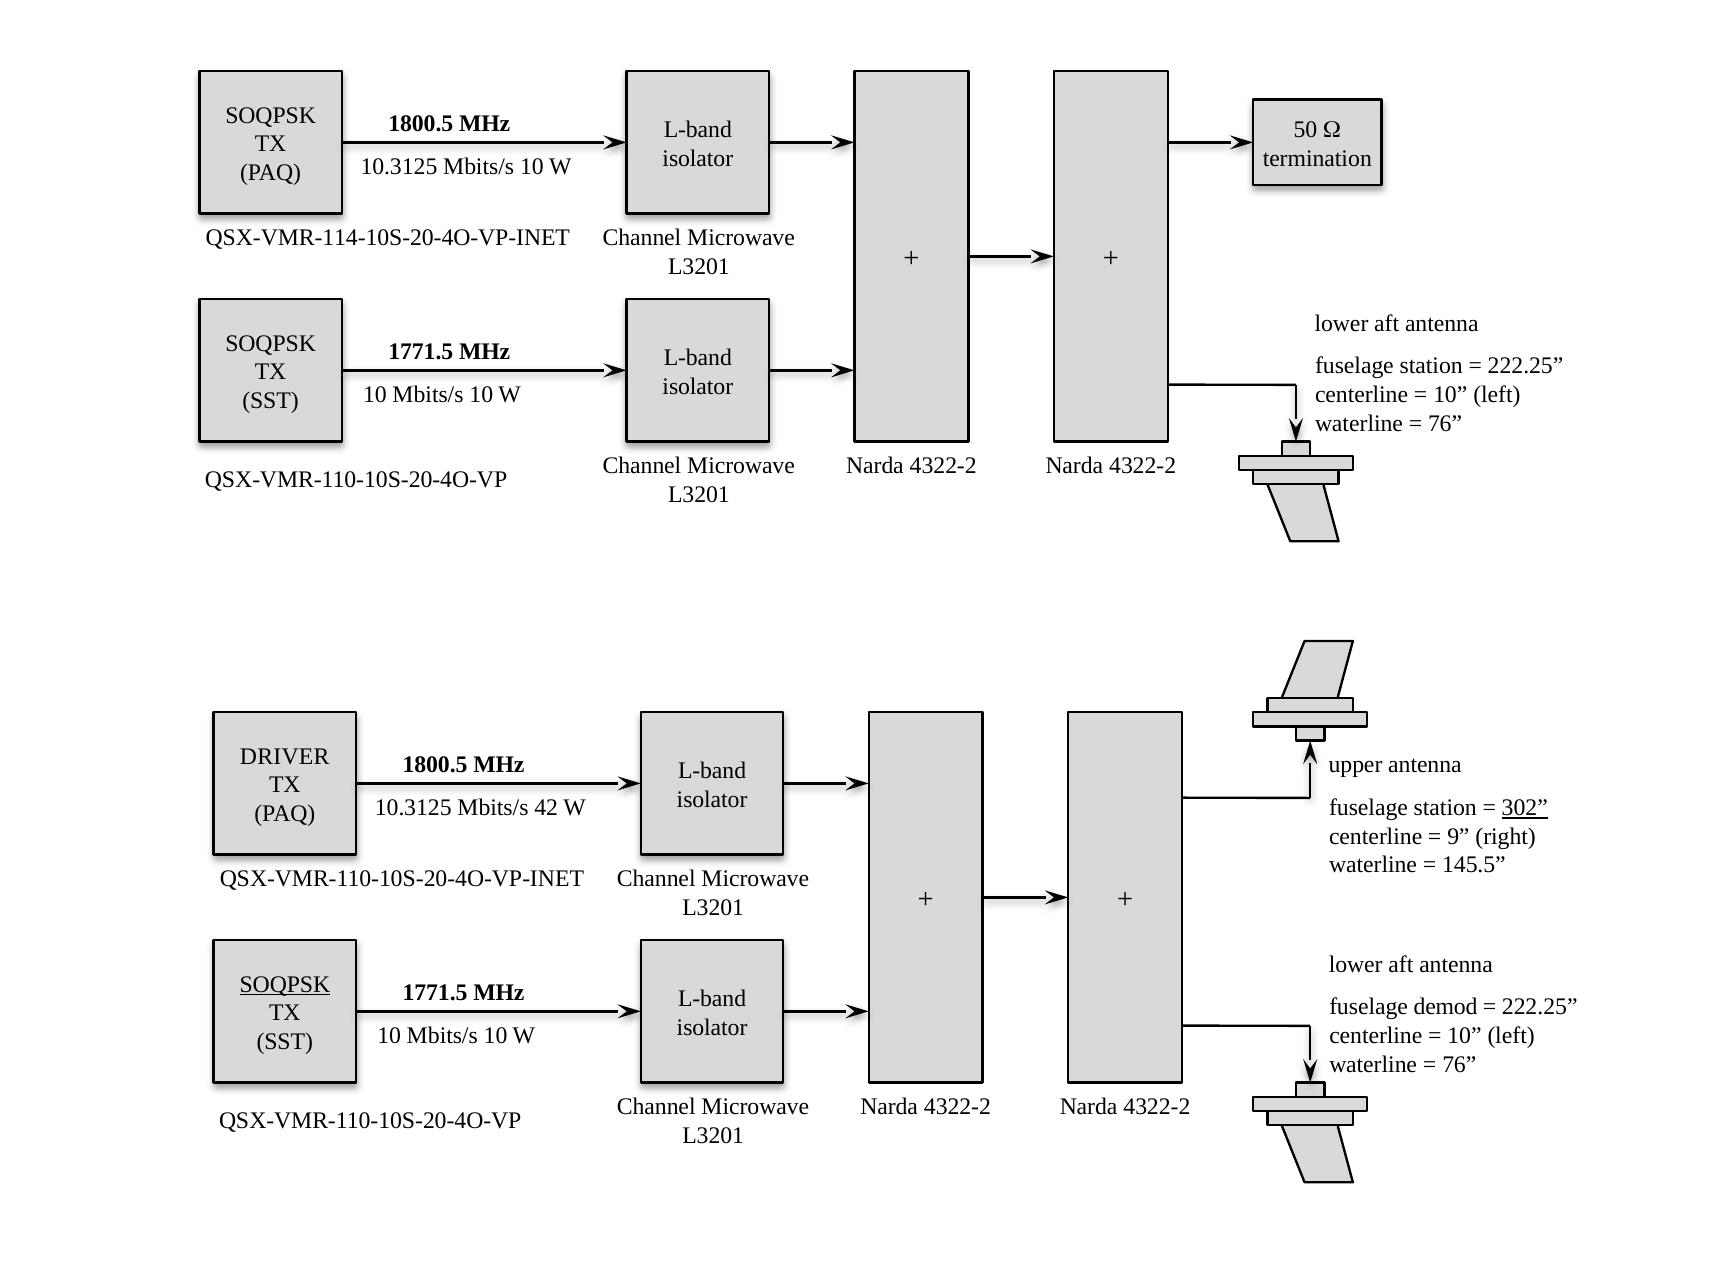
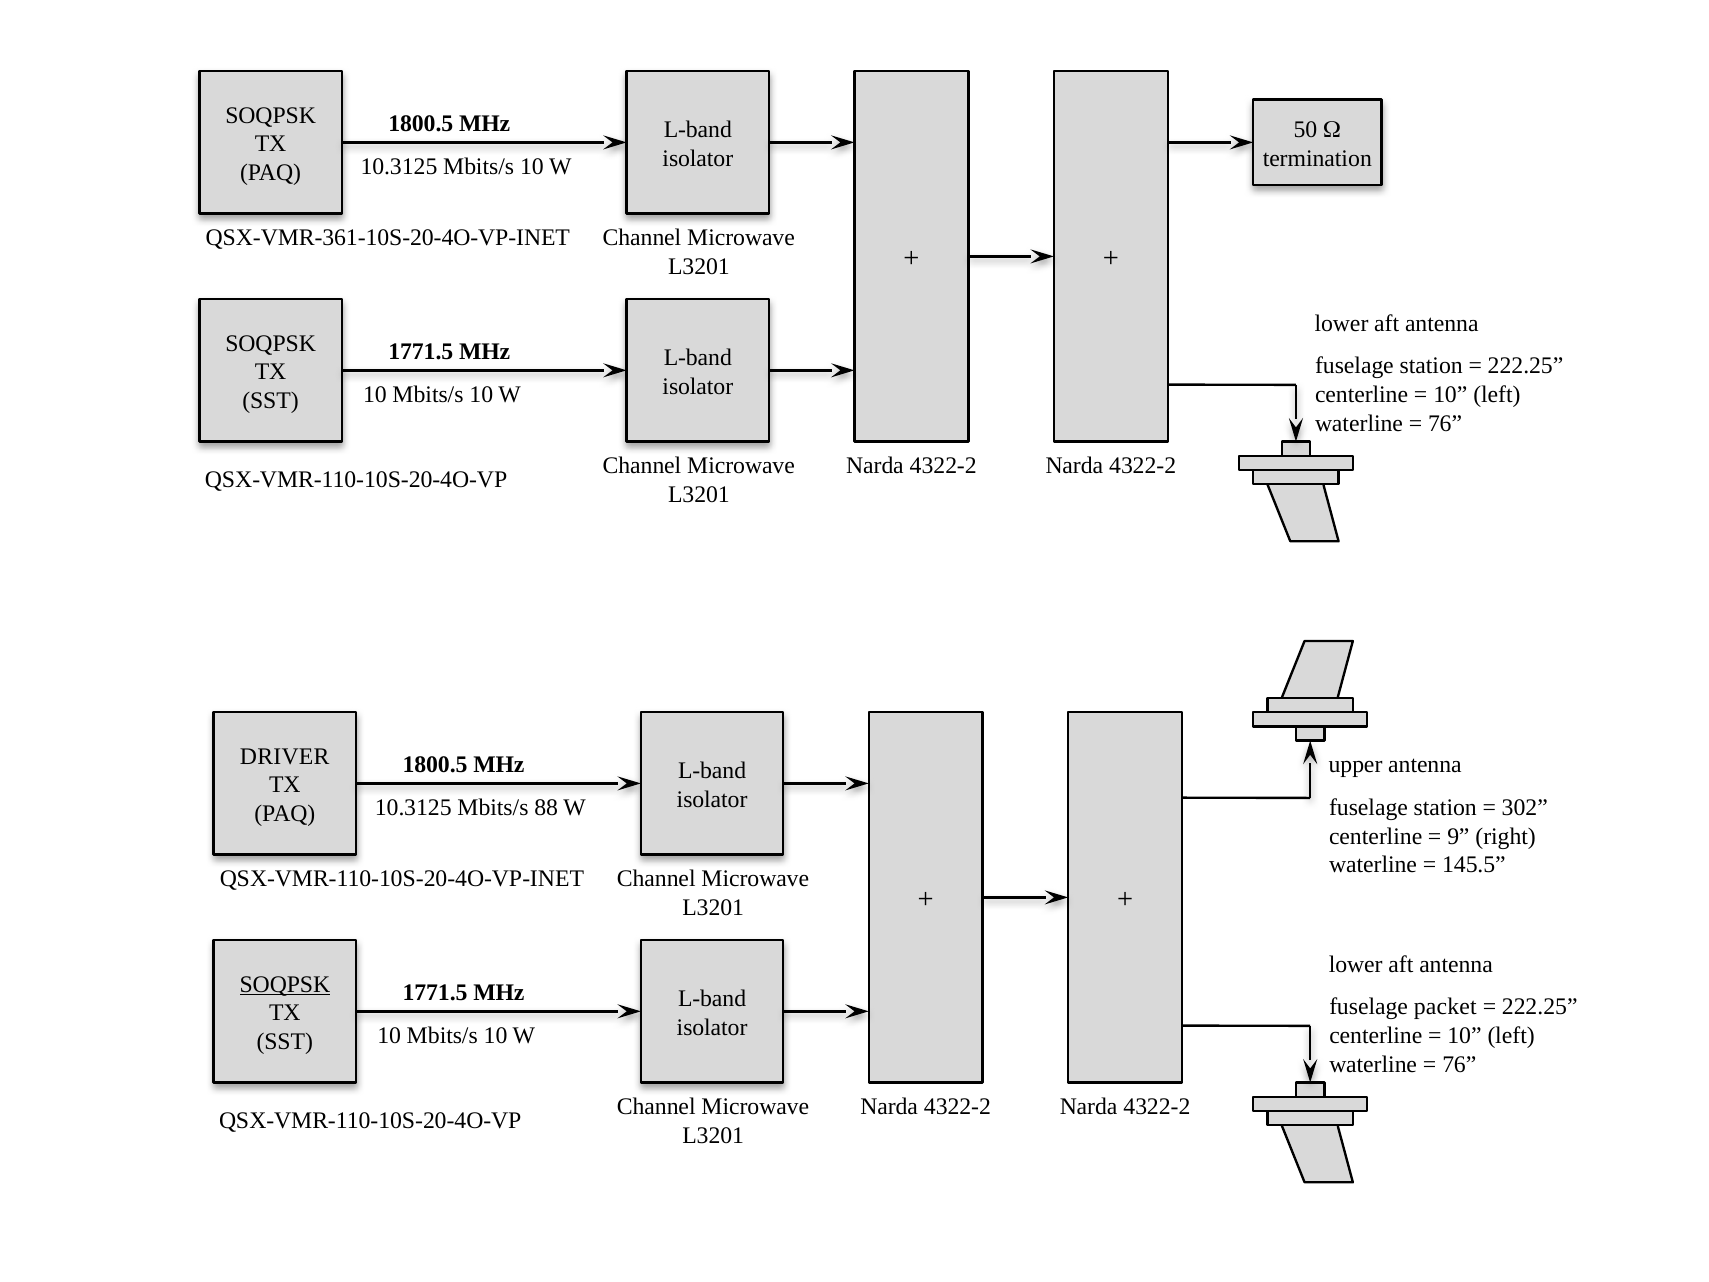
QSX-VMR-114-10S-20-4O-VP-INET: QSX-VMR-114-10S-20-4O-VP-INET -> QSX-VMR-361-10S-20-4O-VP-INET
42: 42 -> 88
302 underline: present -> none
demod: demod -> packet
